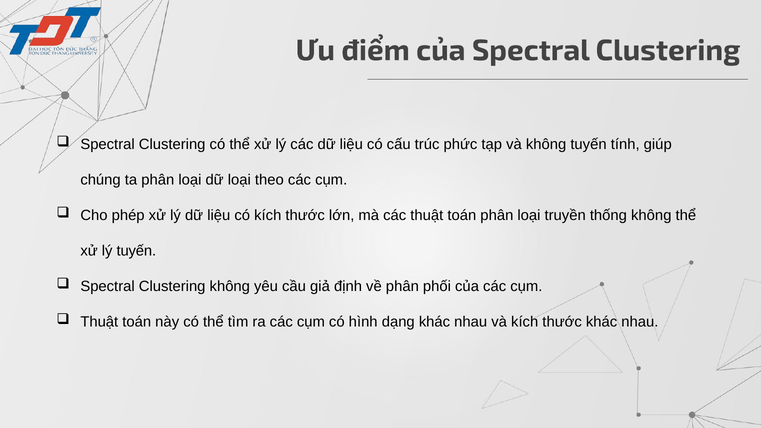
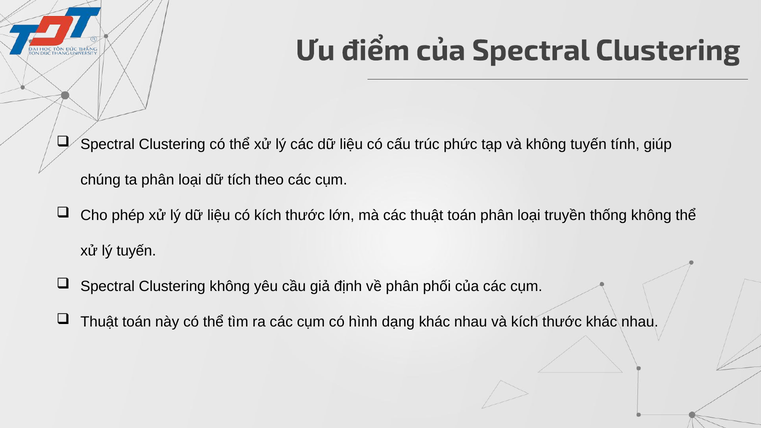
dữ loại: loại -> tích
